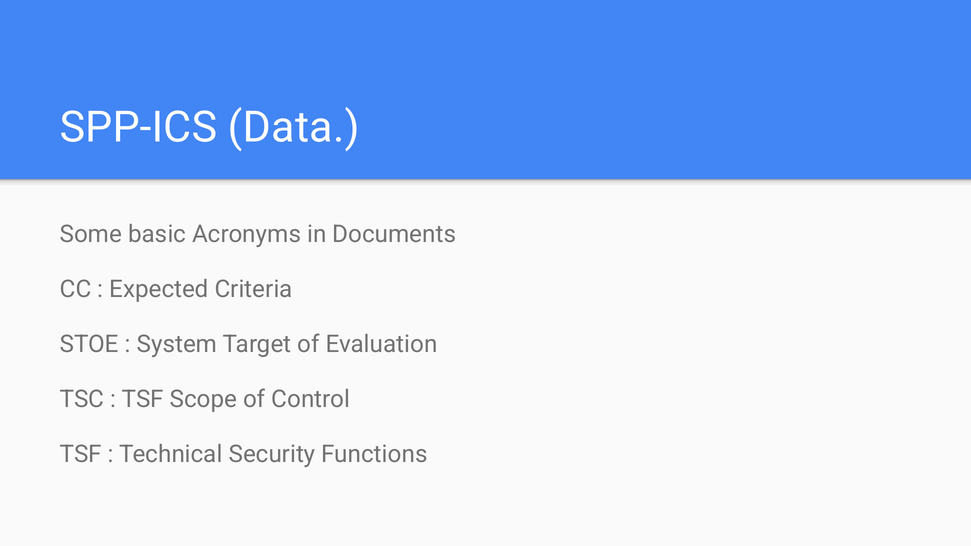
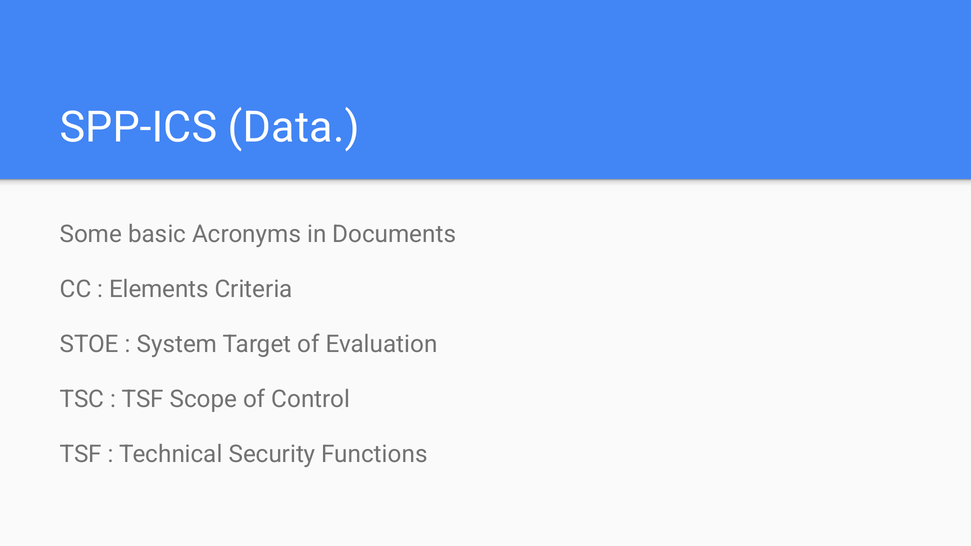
Expected: Expected -> Elements
